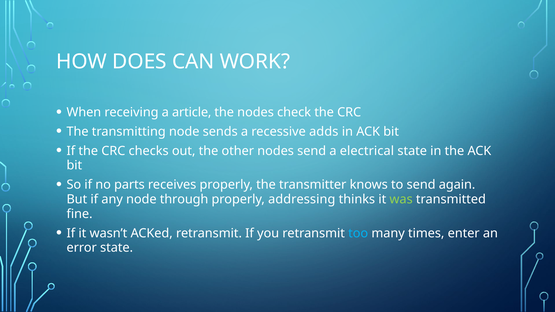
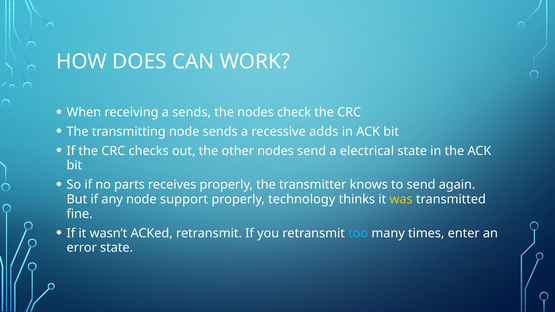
a article: article -> sends
through: through -> support
addressing: addressing -> technology
was colour: light green -> yellow
